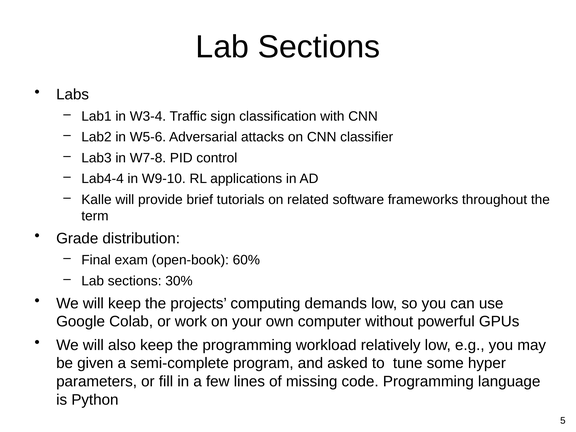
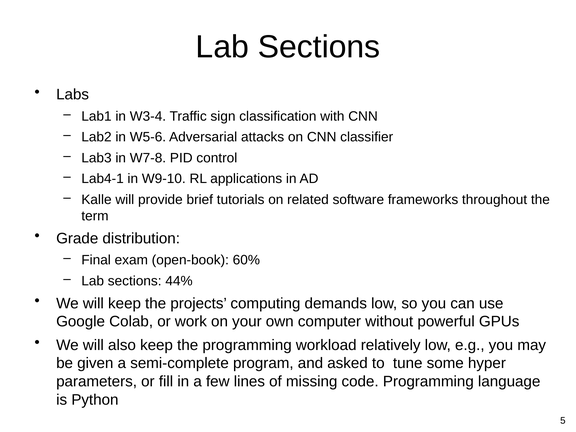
Lab4-4: Lab4-4 -> Lab4-1
30%: 30% -> 44%
